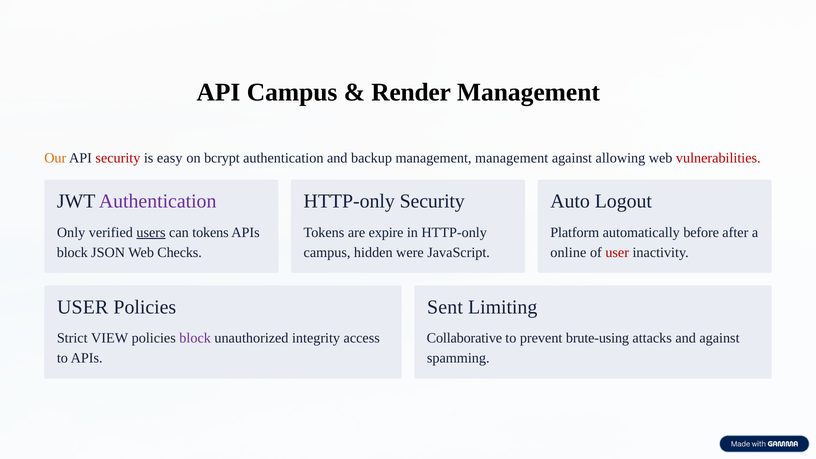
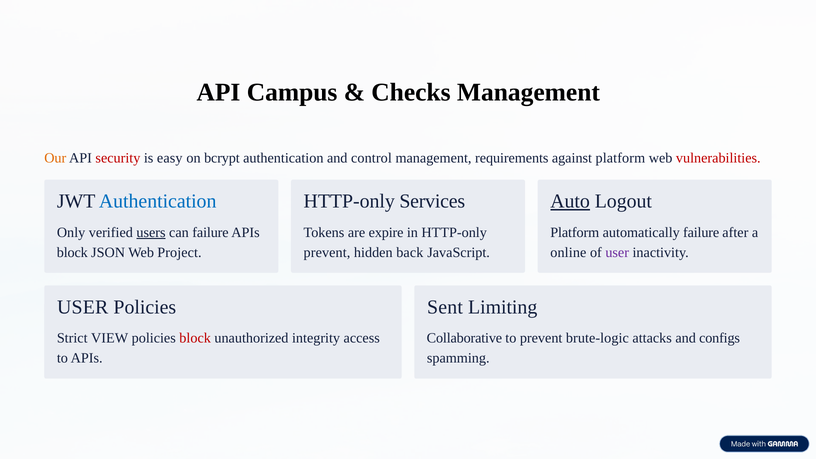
Render: Render -> Checks
backup: backup -> control
management management: management -> requirements
against allowing: allowing -> platform
Authentication at (158, 201) colour: purple -> blue
HTTP-only Security: Security -> Services
Auto underline: none -> present
can tokens: tokens -> failure
automatically before: before -> failure
Checks: Checks -> Project
campus at (327, 253): campus -> prevent
were: were -> back
user at (617, 253) colour: red -> purple
block at (195, 338) colour: purple -> red
brute-using: brute-using -> brute-logic
and against: against -> configs
